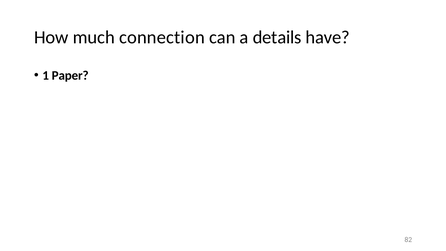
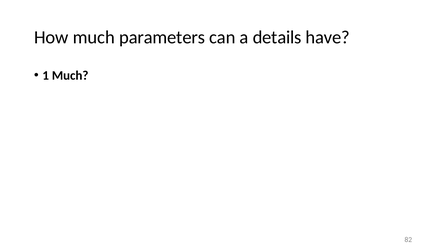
connection: connection -> parameters
1 Paper: Paper -> Much
